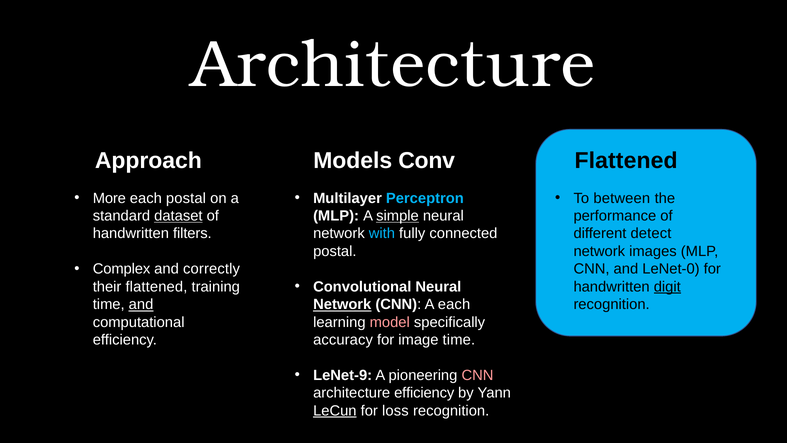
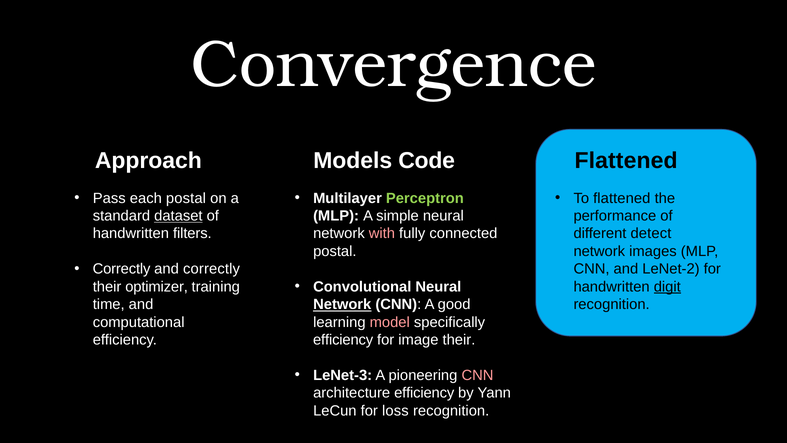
Architecture at (393, 65): Architecture -> Convergence
Conv: Conv -> Code
More: More -> Pass
Perceptron colour: light blue -> light green
To between: between -> flattened
simple underline: present -> none
with colour: light blue -> pink
Complex at (122, 269): Complex -> Correctly
LeNet-0: LeNet-0 -> LeNet-2
their flattened: flattened -> optimizer
and at (141, 304) underline: present -> none
A each: each -> good
accuracy at (343, 340): accuracy -> efficiency
image time: time -> their
LeNet-9: LeNet-9 -> LeNet-3
LeCun underline: present -> none
